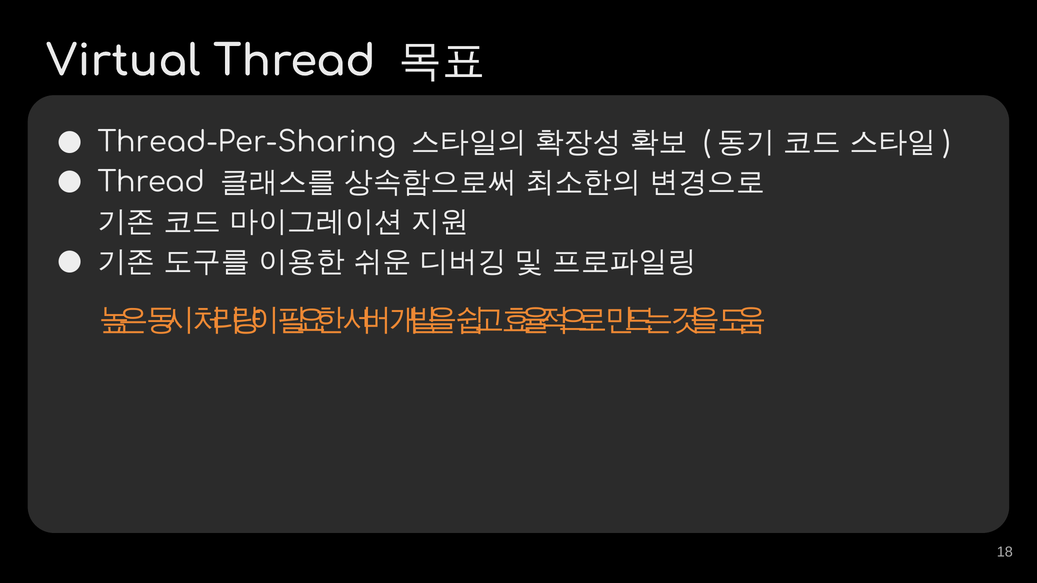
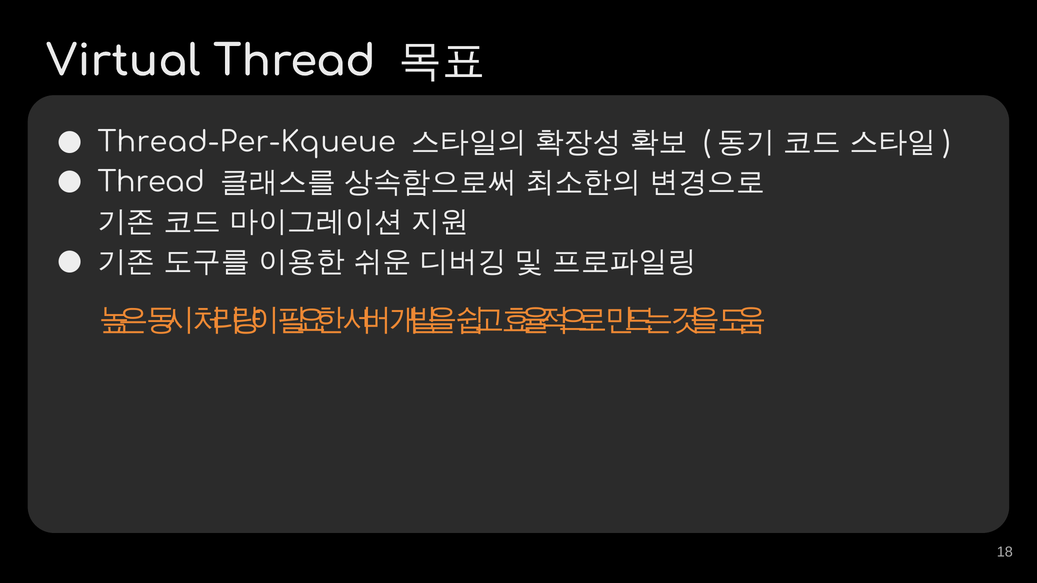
Thread-Per-Sharing: Thread-Per-Sharing -> Thread-Per-Kqueue
